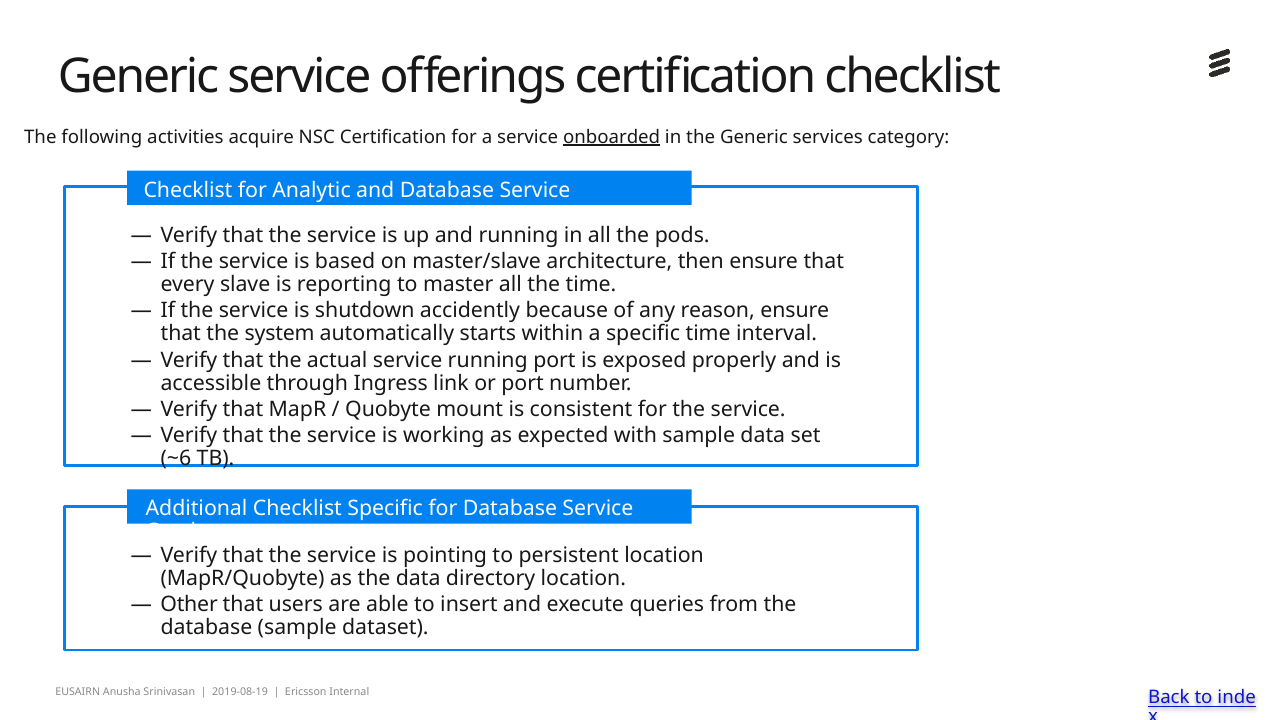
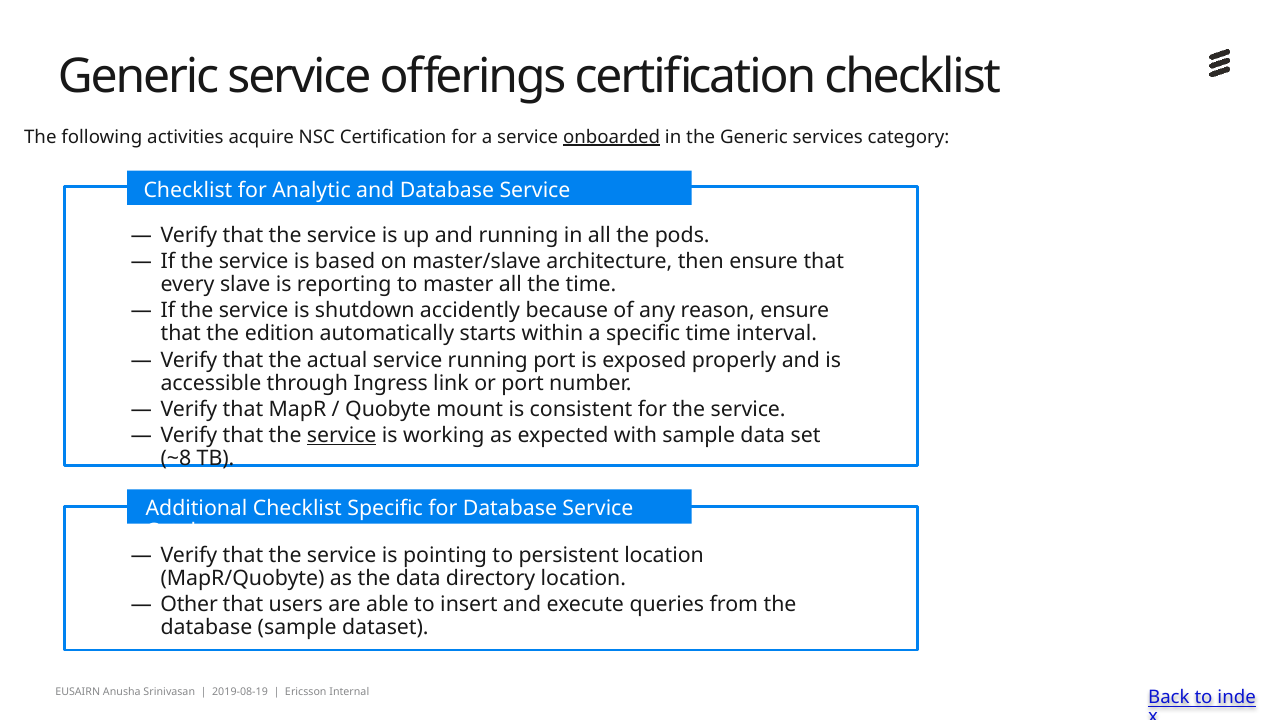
system: system -> edition
service at (342, 436) underline: none -> present
~6: ~6 -> ~8
